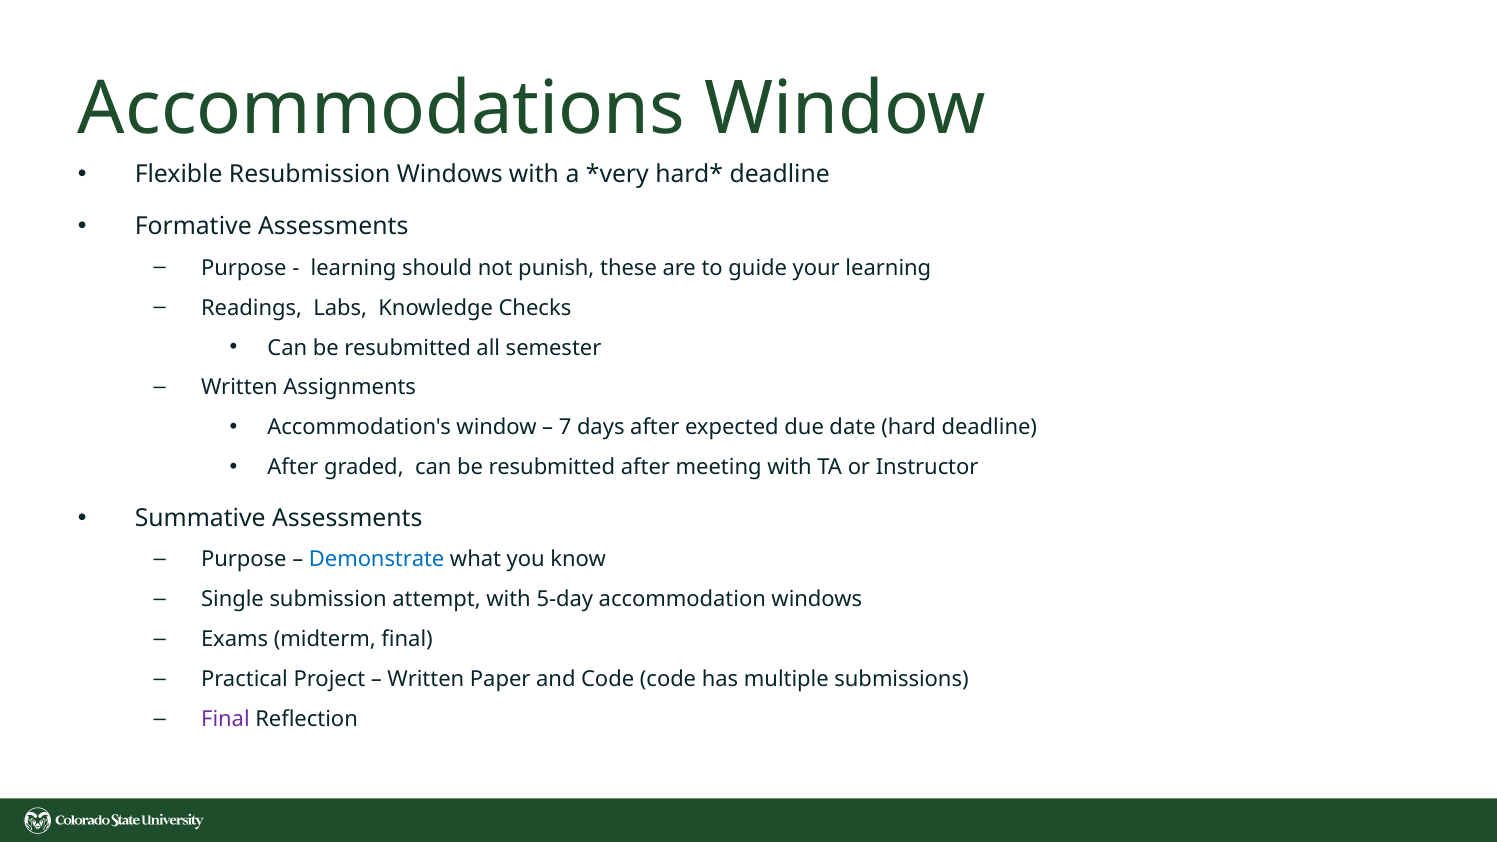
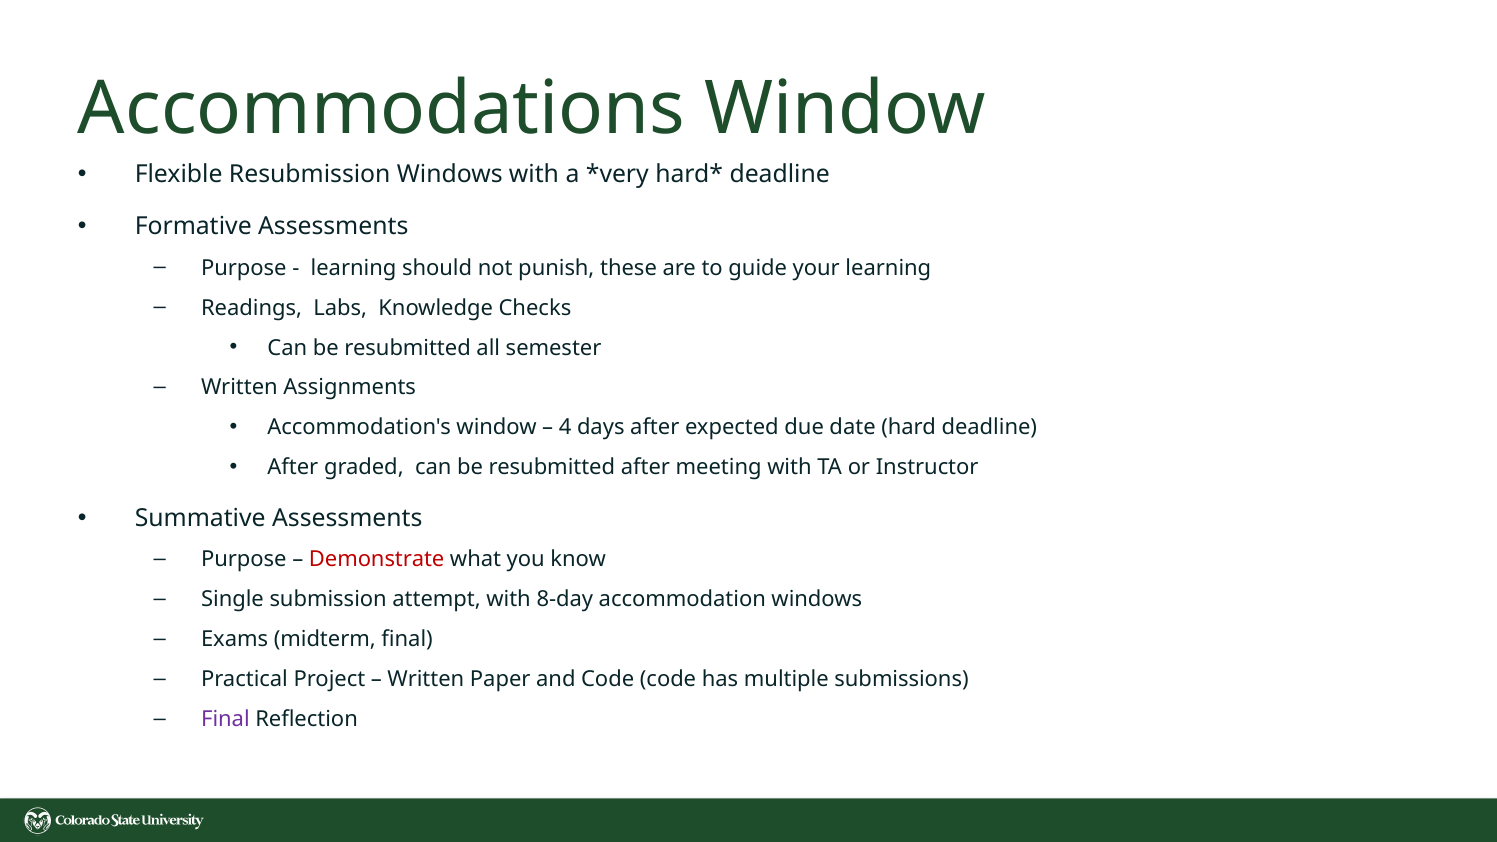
7: 7 -> 4
Demonstrate colour: blue -> red
5-day: 5-day -> 8-day
